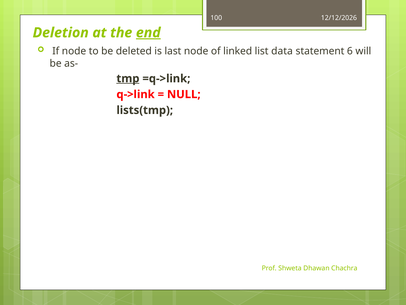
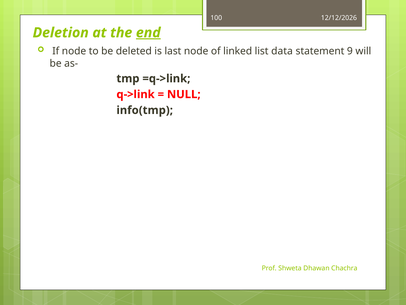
6: 6 -> 9
tmp underline: present -> none
lists(tmp: lists(tmp -> info(tmp
